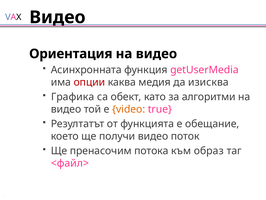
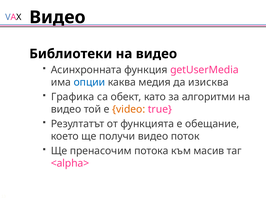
Ориентация: Ориентация -> Библиотеки
опции colour: red -> blue
образ: образ -> масив
<файл>: <файл> -> <alpha>
